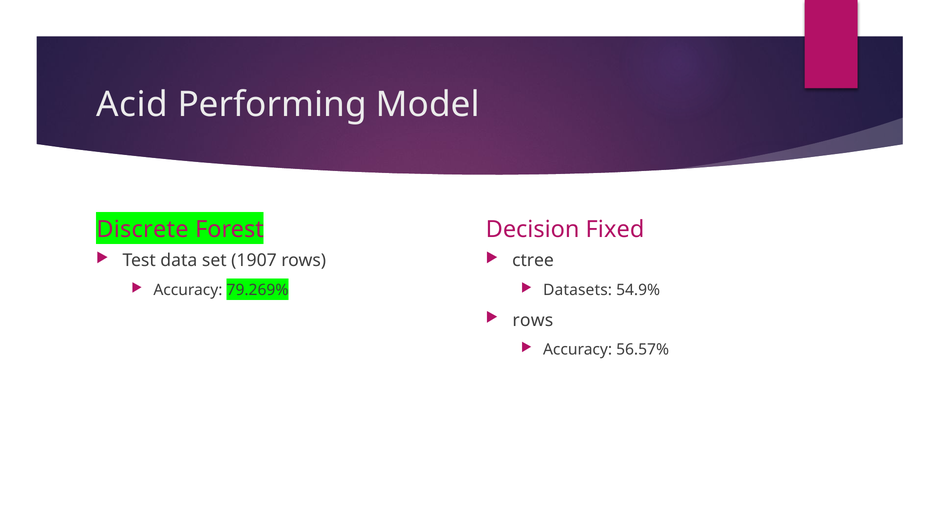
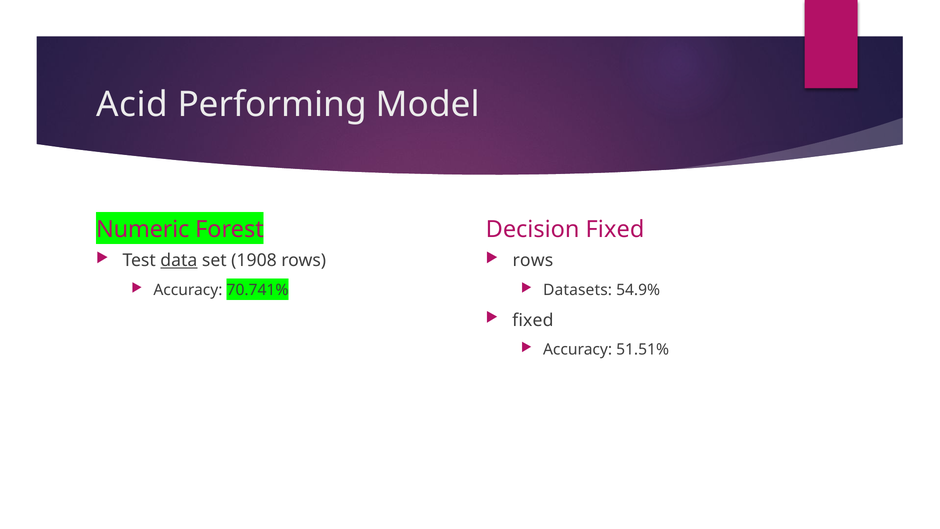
Discrete: Discrete -> Numeric
data underline: none -> present
1907: 1907 -> 1908
ctree at (533, 260): ctree -> rows
79.269%: 79.269% -> 70.741%
rows at (533, 320): rows -> fixed
56.57%: 56.57% -> 51.51%
